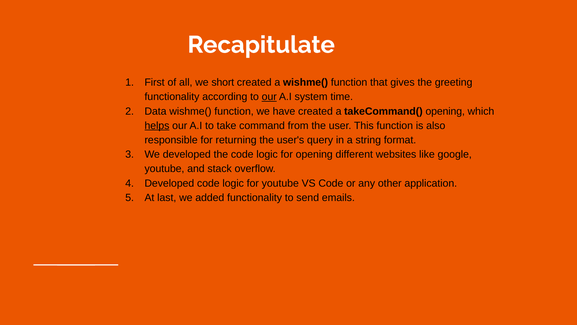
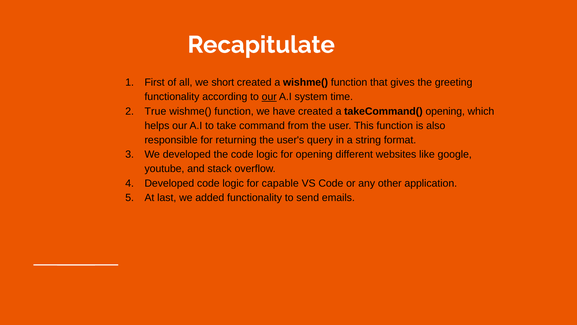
Data: Data -> True
helps underline: present -> none
for youtube: youtube -> capable
